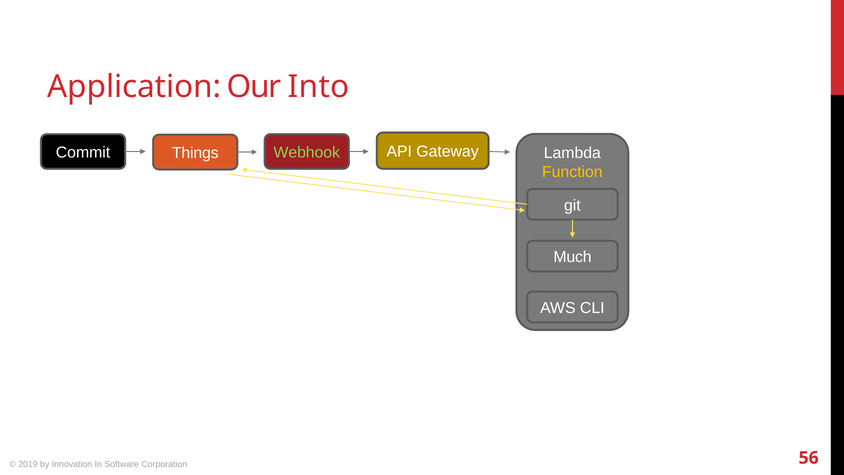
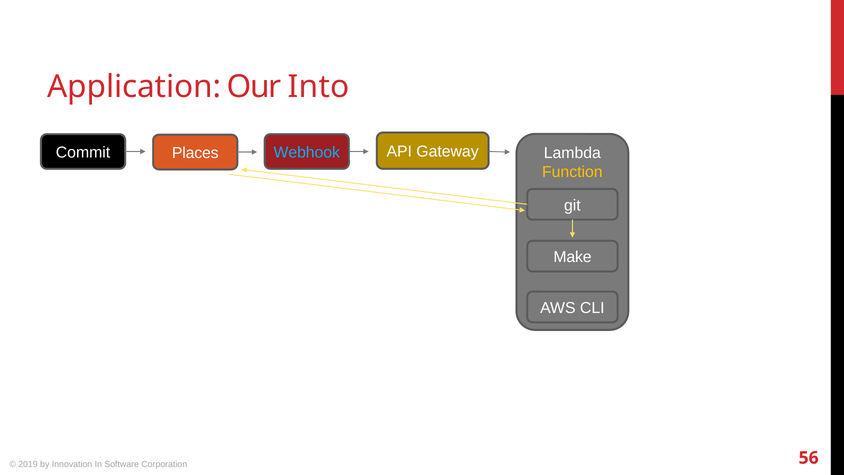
Webhook colour: light green -> light blue
Things: Things -> Places
Much: Much -> Make
